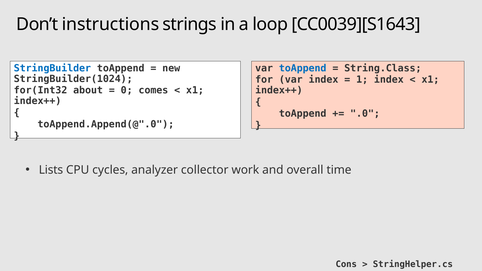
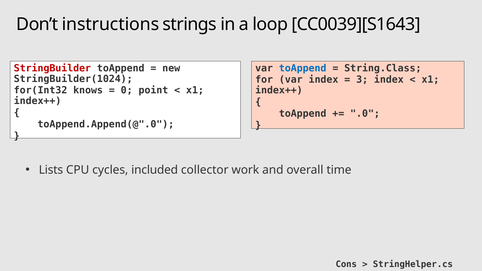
StringBuilder colour: blue -> red
1: 1 -> 3
about: about -> knows
comes: comes -> point
analyzer: analyzer -> included
